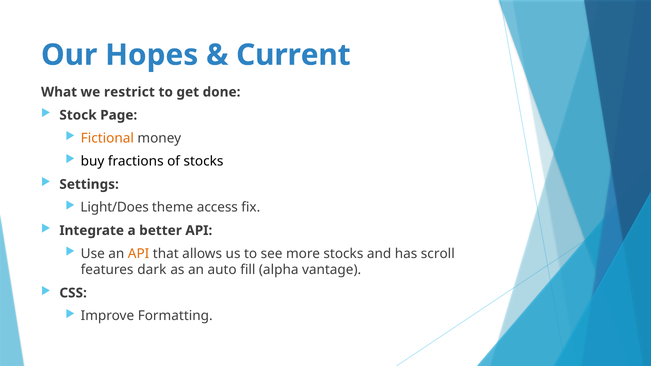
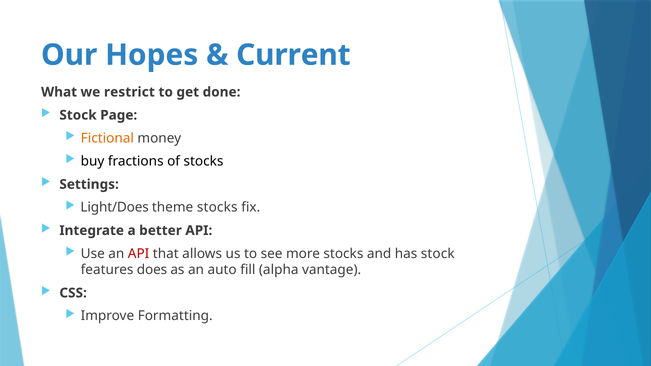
theme access: access -> stocks
API at (139, 254) colour: orange -> red
has scroll: scroll -> stock
dark: dark -> does
